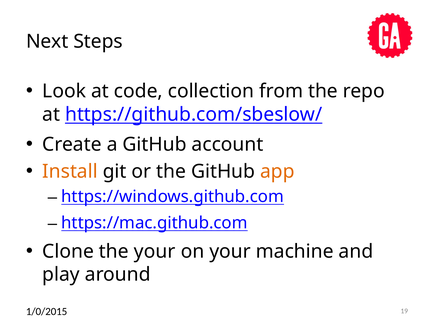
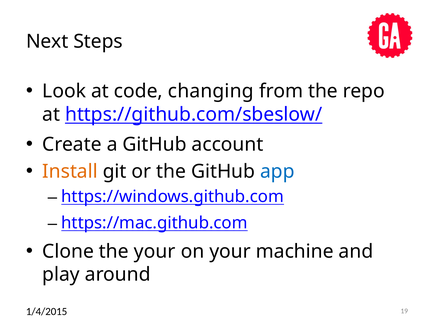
collection: collection -> changing
app colour: orange -> blue
1/0/2015: 1/0/2015 -> 1/4/2015
